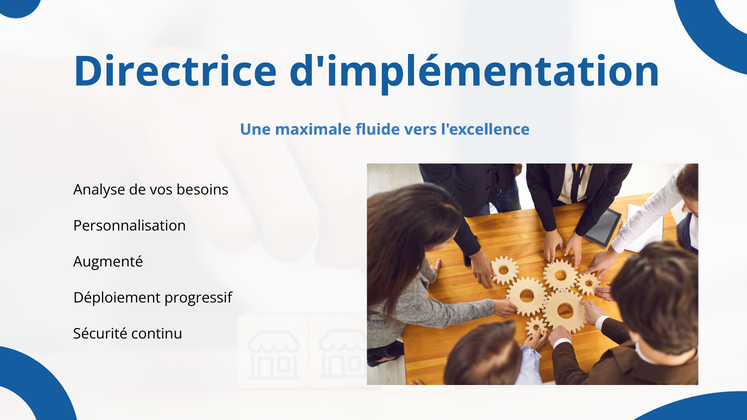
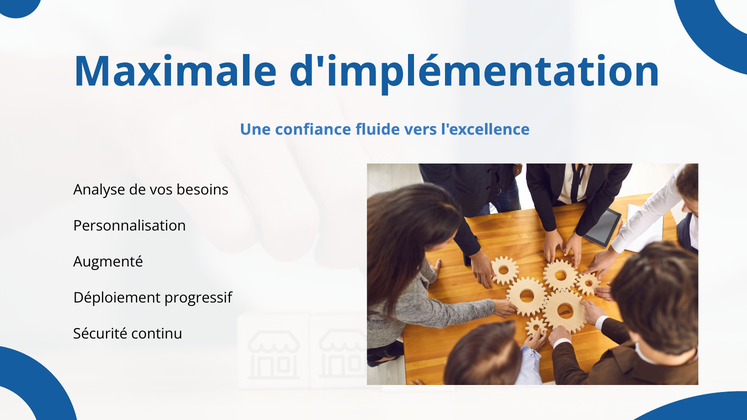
Directrice: Directrice -> Maximale
maximale: maximale -> confiance
